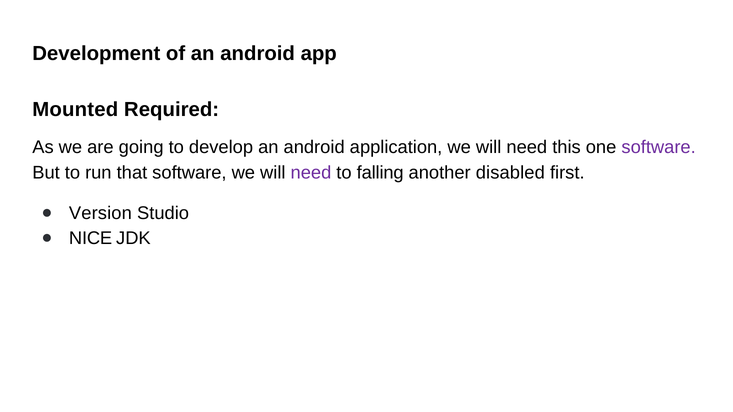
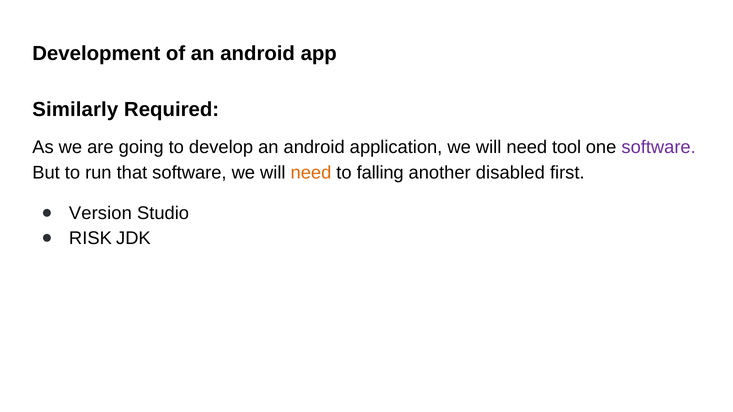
Mounted: Mounted -> Similarly
this: this -> tool
need at (311, 173) colour: purple -> orange
NICE: NICE -> RISK
